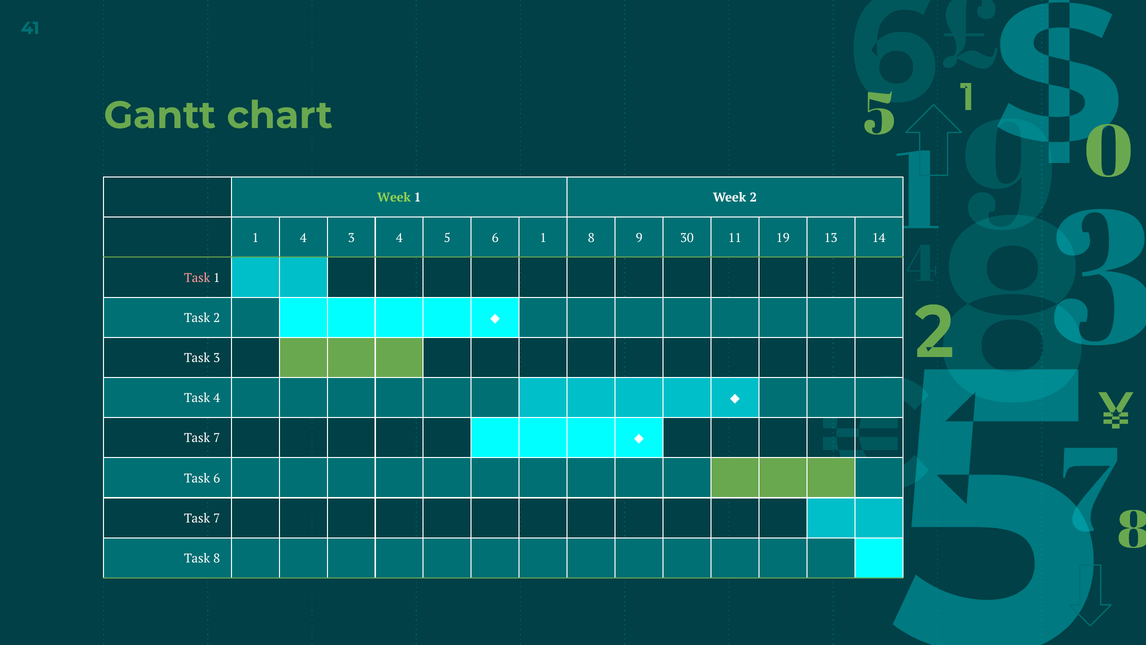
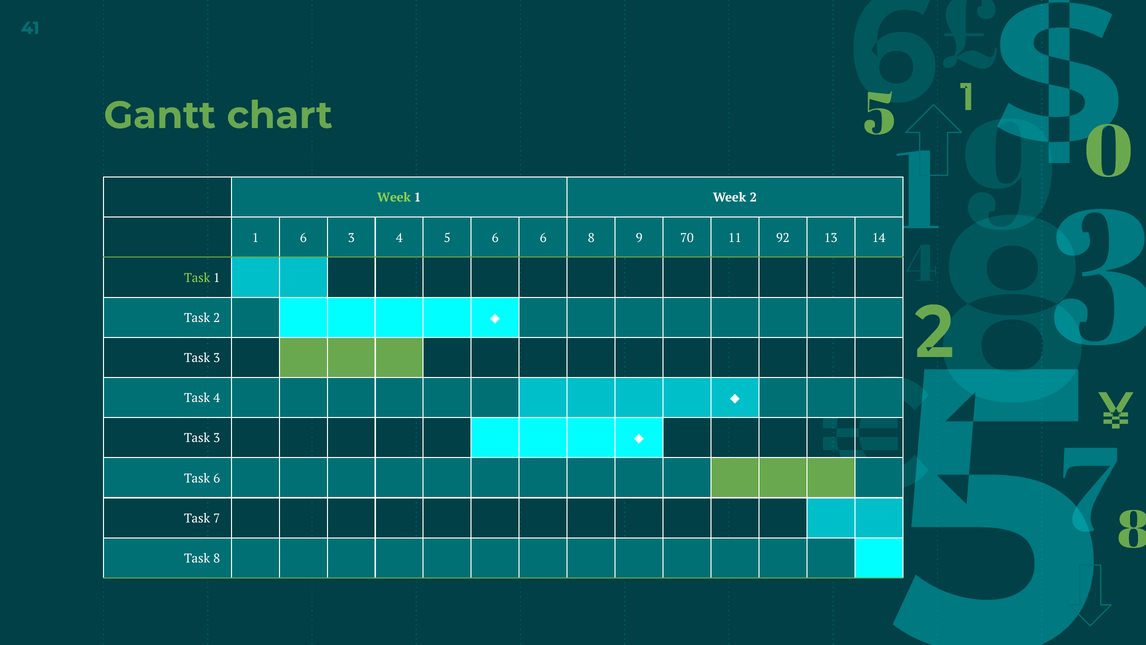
1 4: 4 -> 6
6 1: 1 -> 6
30: 30 -> 70
19: 19 -> 92
Task at (197, 278) colour: pink -> light green
7 at (217, 438): 7 -> 3
